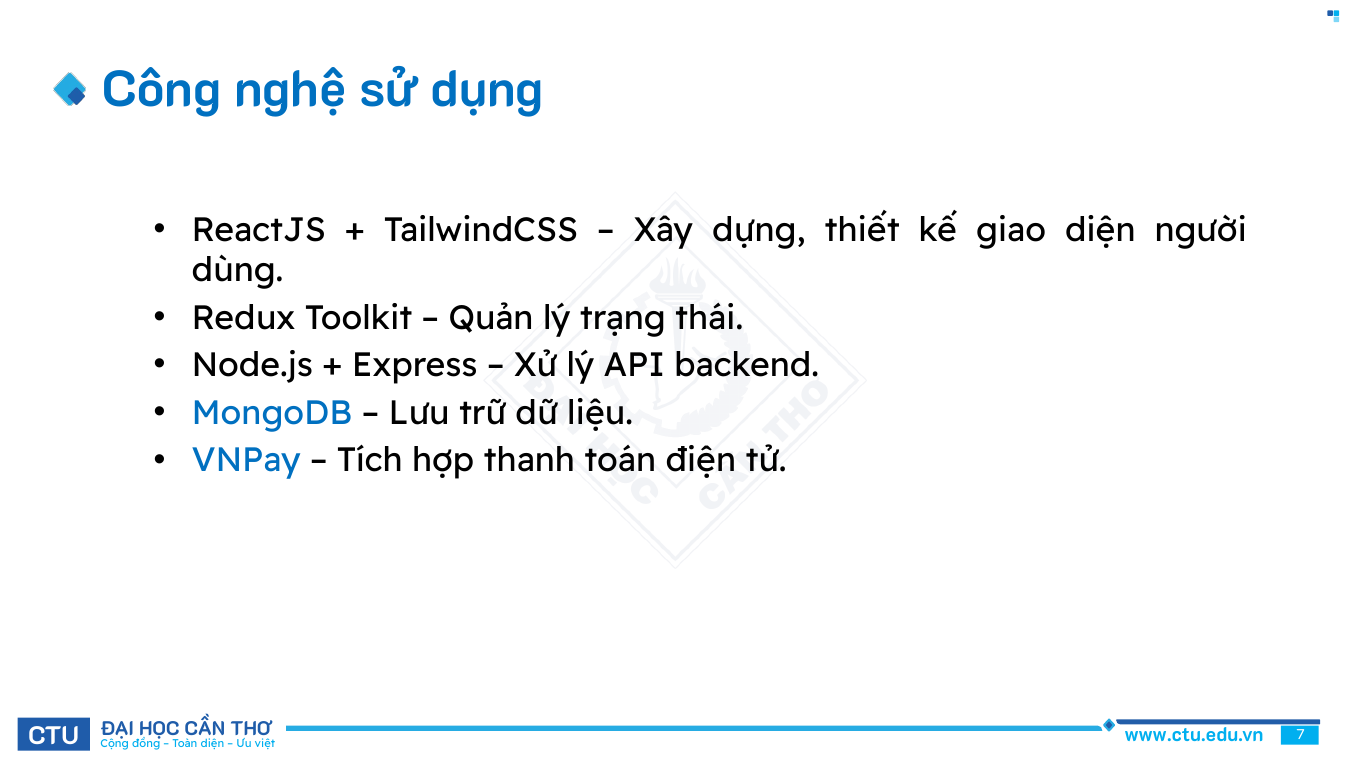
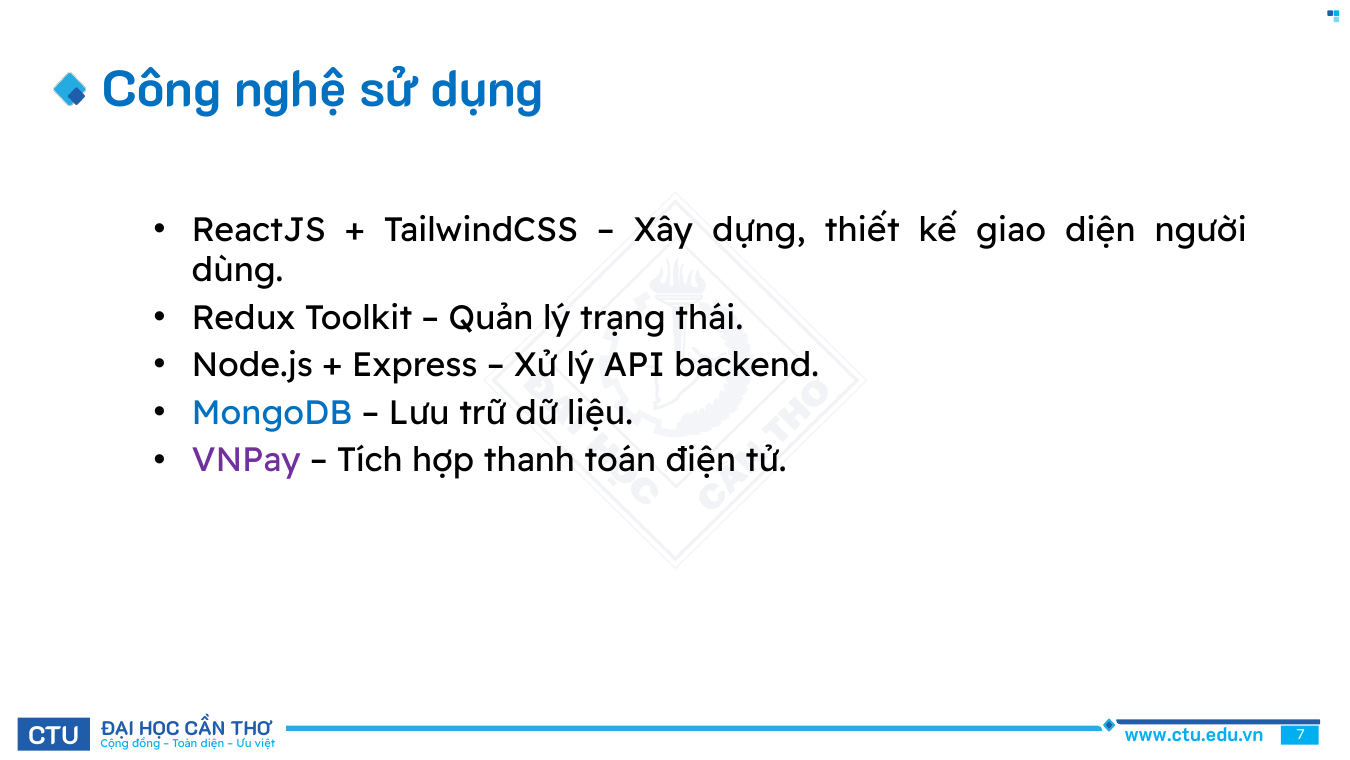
VNPay colour: blue -> purple
